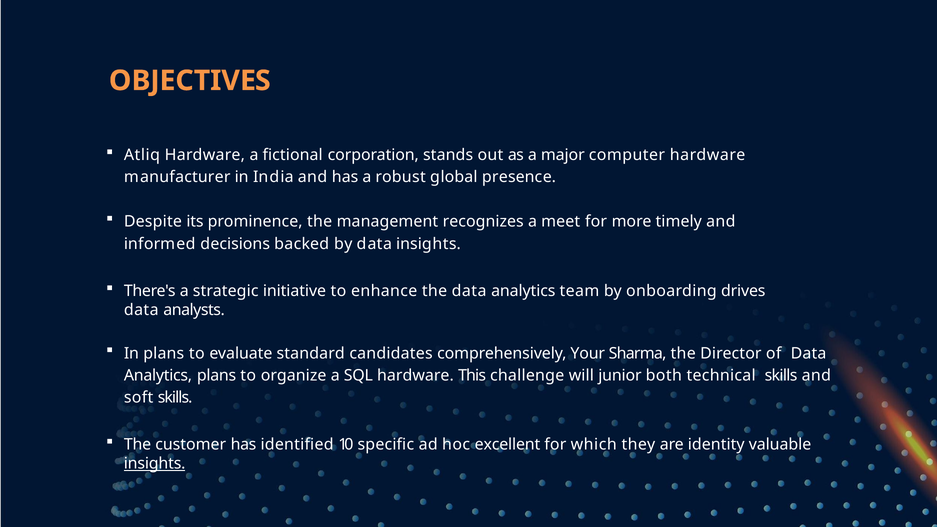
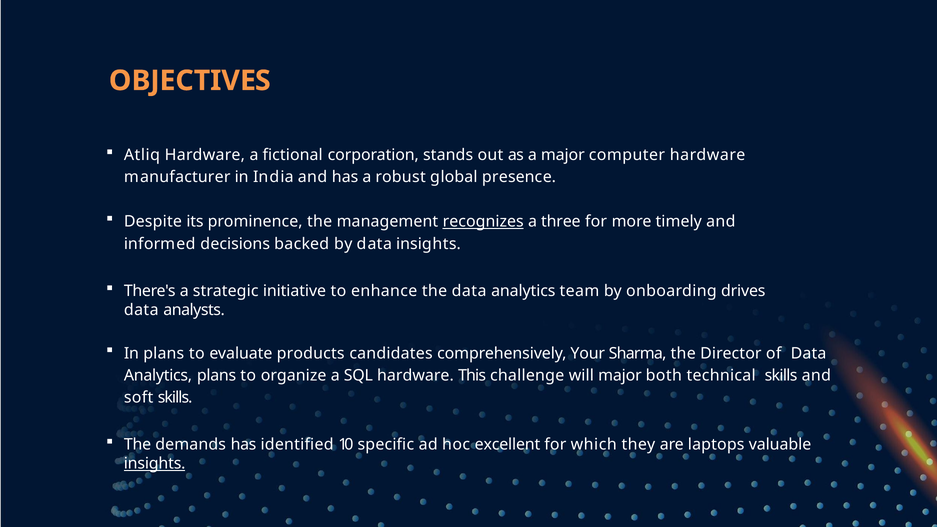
recognizes underline: none -> present
meet: meet -> three
standard: standard -> products
will junior: junior -> major
customer: customer -> demands
identity: identity -> laptops
